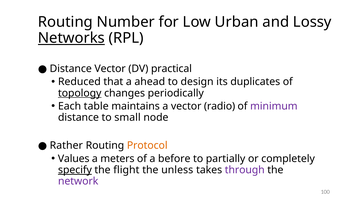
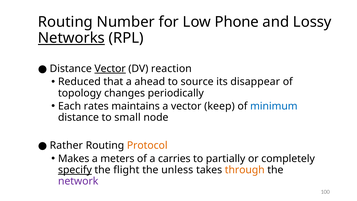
Urban: Urban -> Phone
Vector at (110, 69) underline: none -> present
practical: practical -> reaction
design: design -> source
duplicates: duplicates -> disappear
topology underline: present -> none
table: table -> rates
radio: radio -> keep
minimum colour: purple -> blue
Values: Values -> Makes
before: before -> carries
through colour: purple -> orange
